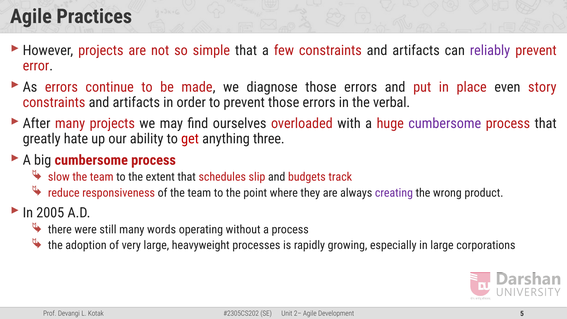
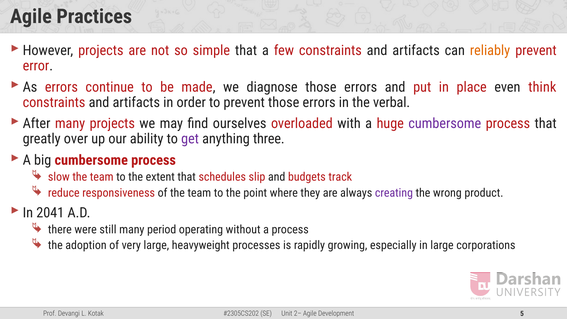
reliably colour: purple -> orange
story: story -> think
hate: hate -> over
get colour: red -> purple
2005: 2005 -> 2041
words: words -> period
